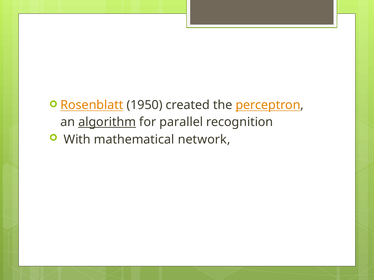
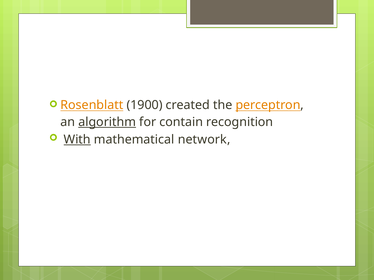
1950: 1950 -> 1900
parallel: parallel -> contain
With underline: none -> present
